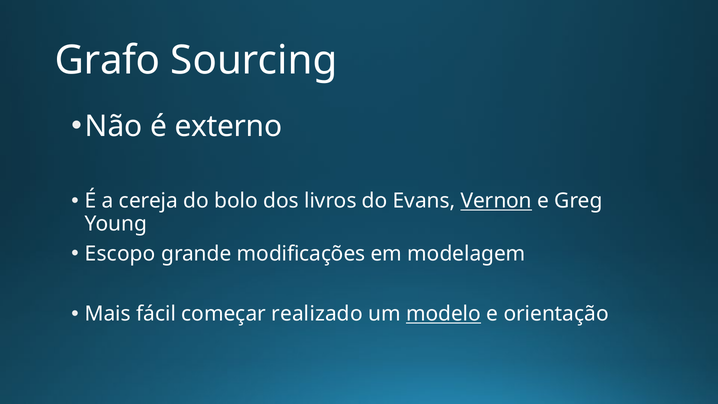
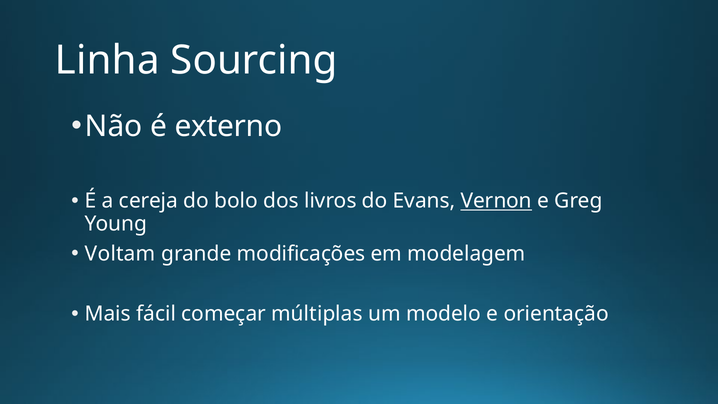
Grafo: Grafo -> Linha
Escopo: Escopo -> Voltam
realizado: realizado -> múltiplas
modelo underline: present -> none
